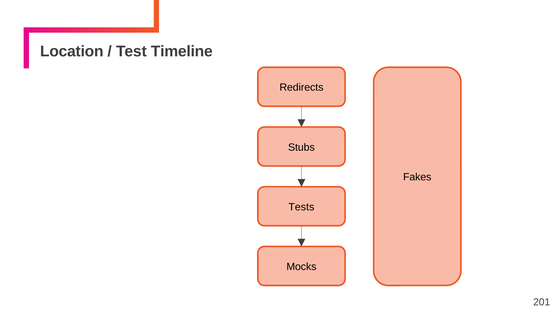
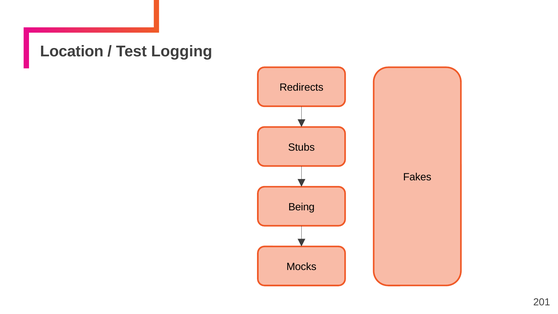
Timeline: Timeline -> Logging
Tests: Tests -> Being
